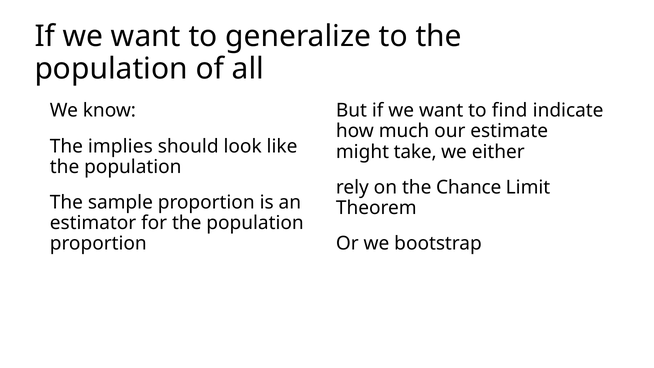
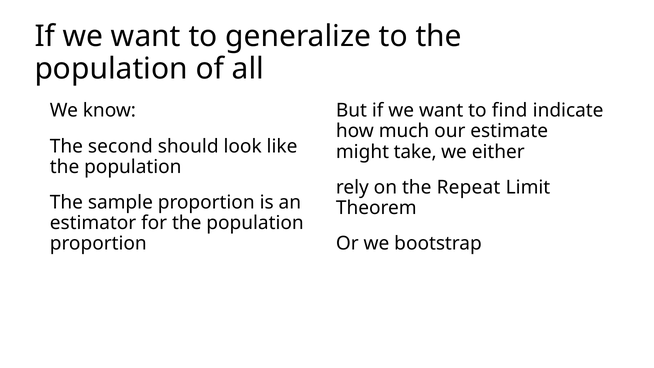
implies: implies -> second
Chance: Chance -> Repeat
